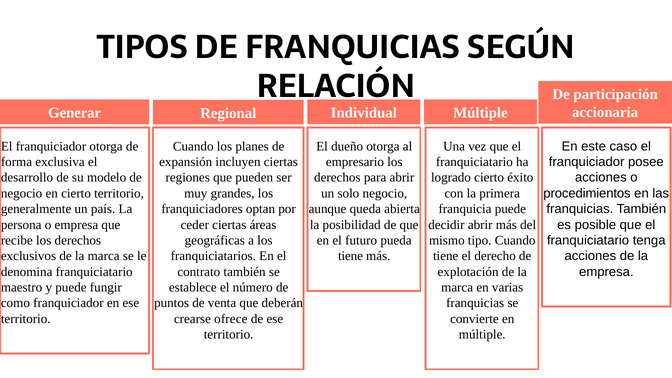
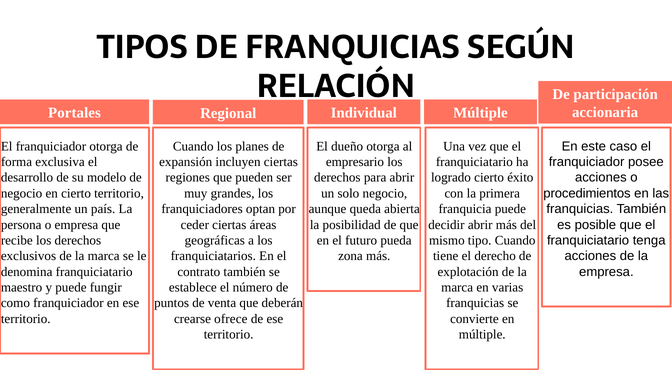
Generar: Generar -> Portales
tiene at (351, 256): tiene -> zona
